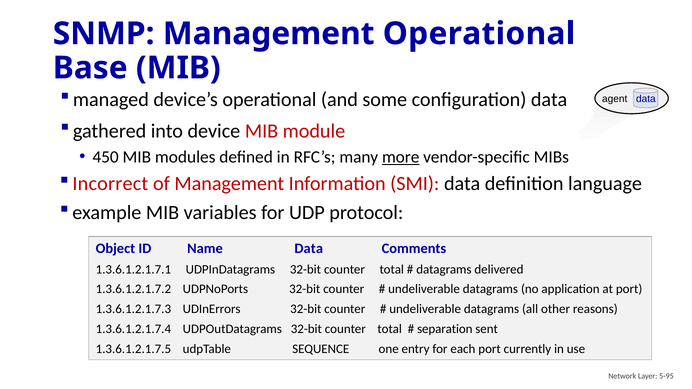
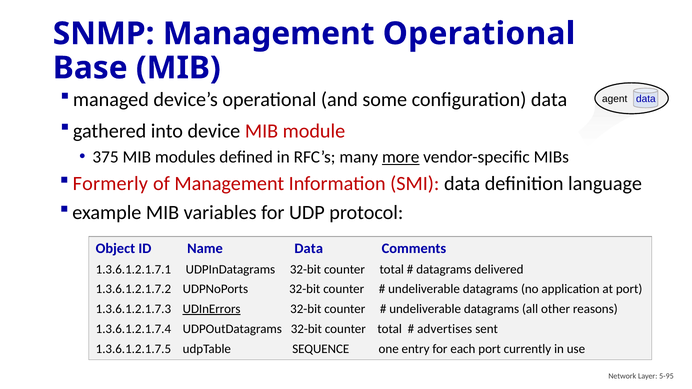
450: 450 -> 375
Incorrect: Incorrect -> Formerly
UDInErrors underline: none -> present
separation: separation -> advertises
